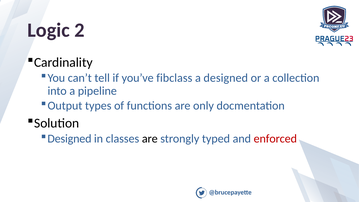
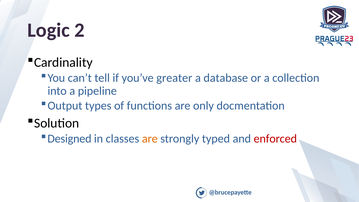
fibclass: fibclass -> greater
a designed: designed -> database
are at (150, 139) colour: black -> orange
